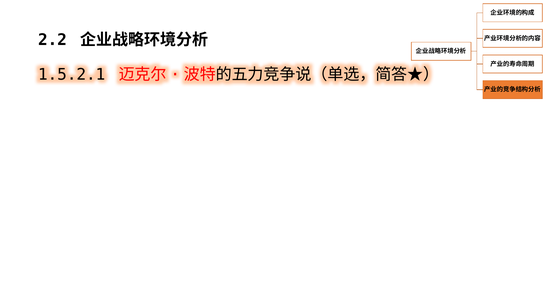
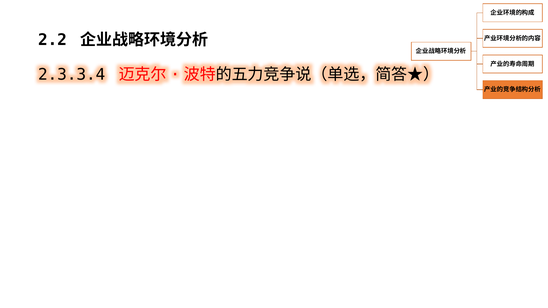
1.5.2.1: 1.5.2.1 -> 2.3.3.4
